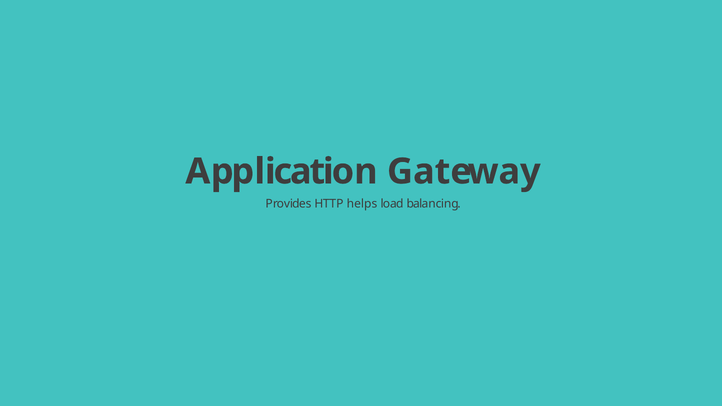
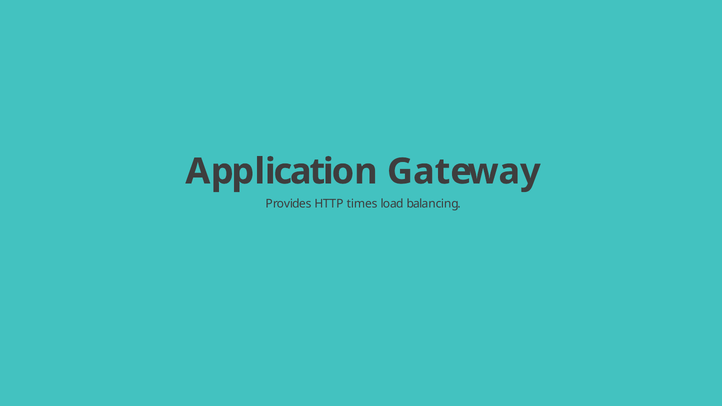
helps: helps -> times
